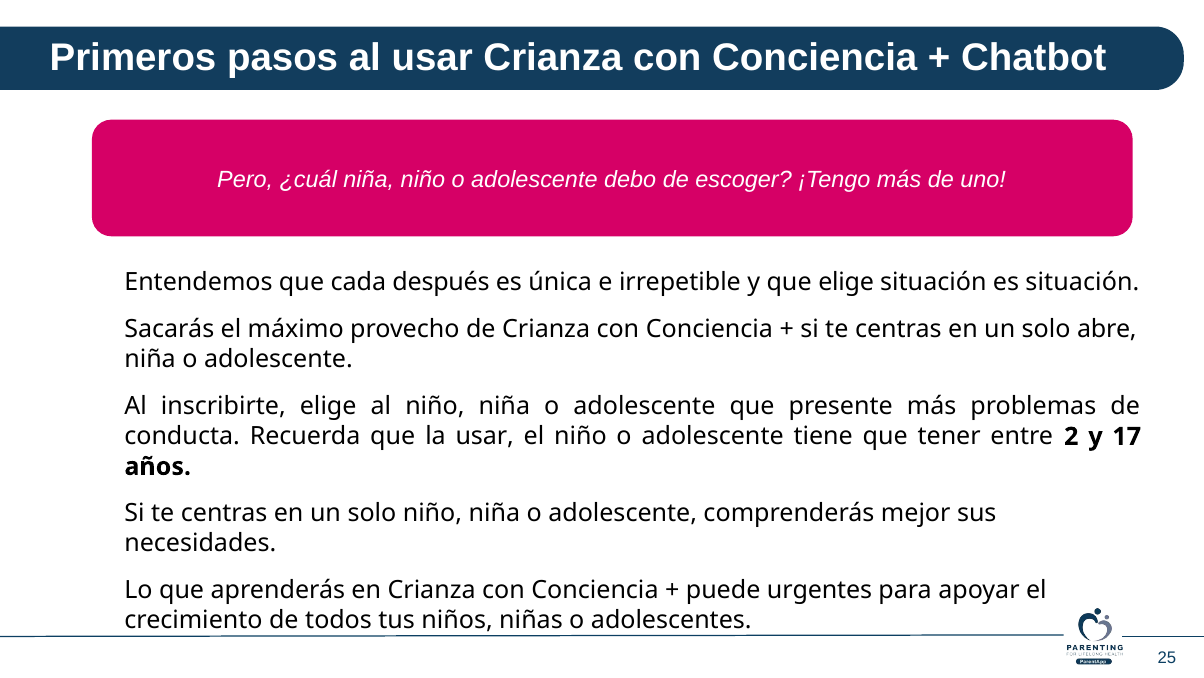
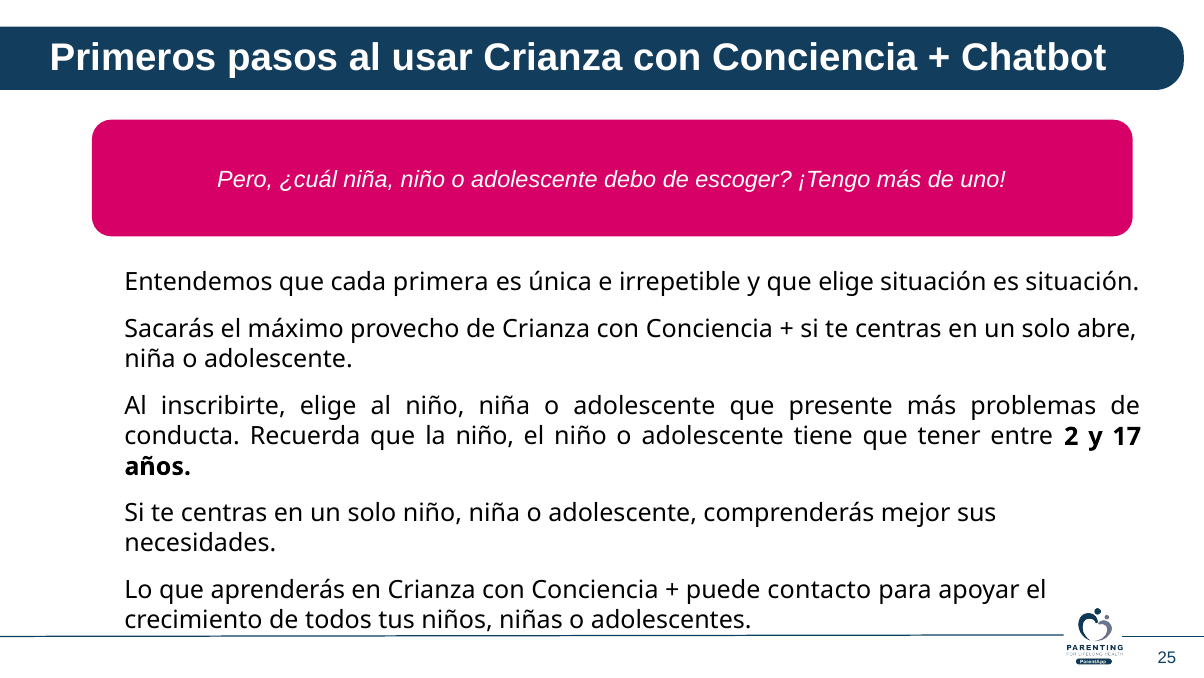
después: después -> primera
la usar: usar -> niño
urgentes: urgentes -> contacto
